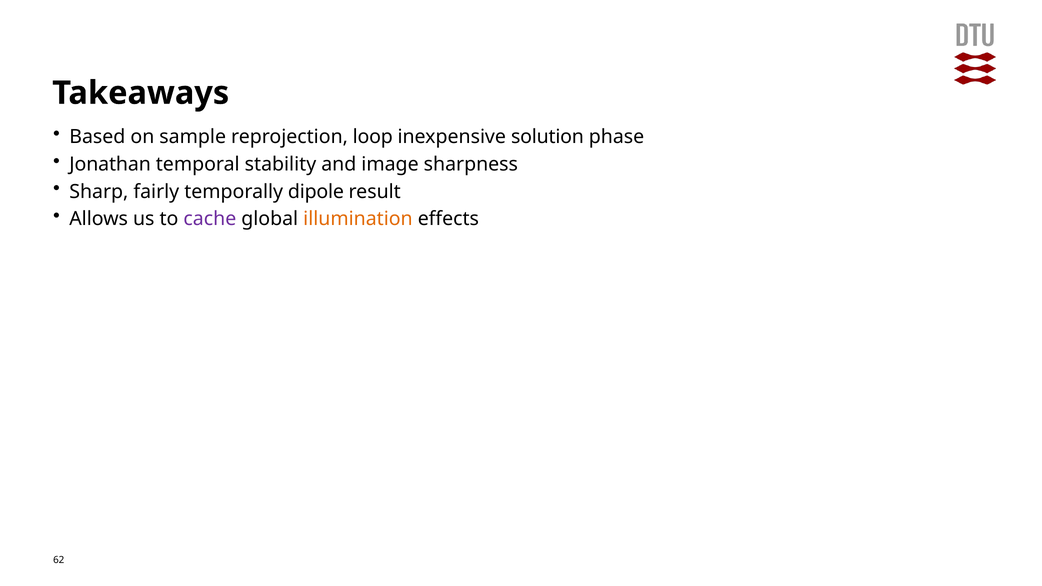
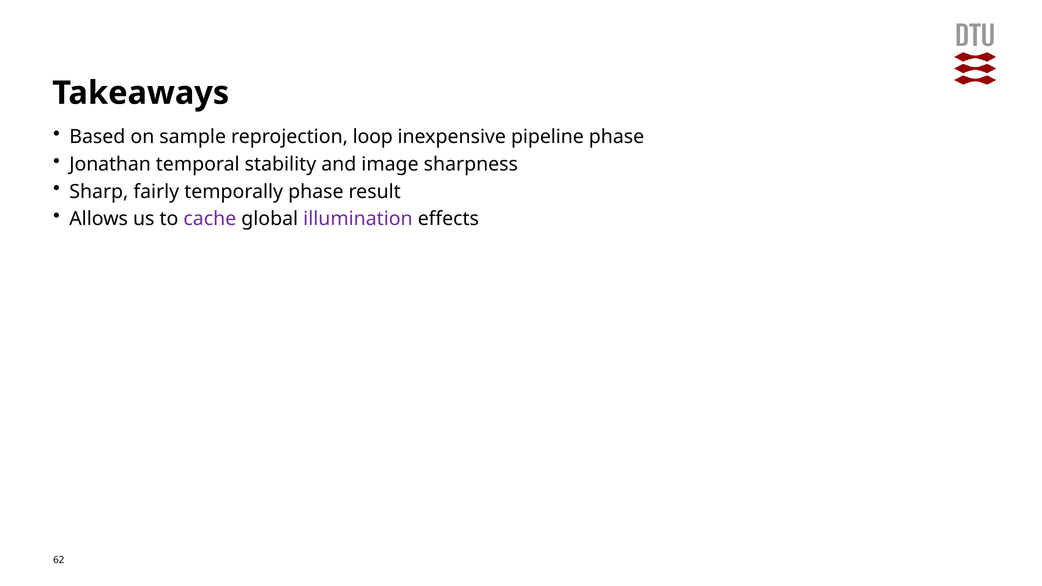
solution: solution -> pipeline
temporally dipole: dipole -> phase
illumination colour: orange -> purple
